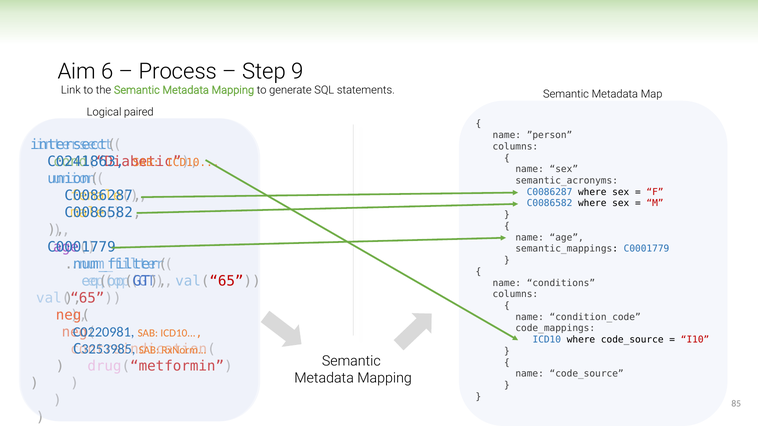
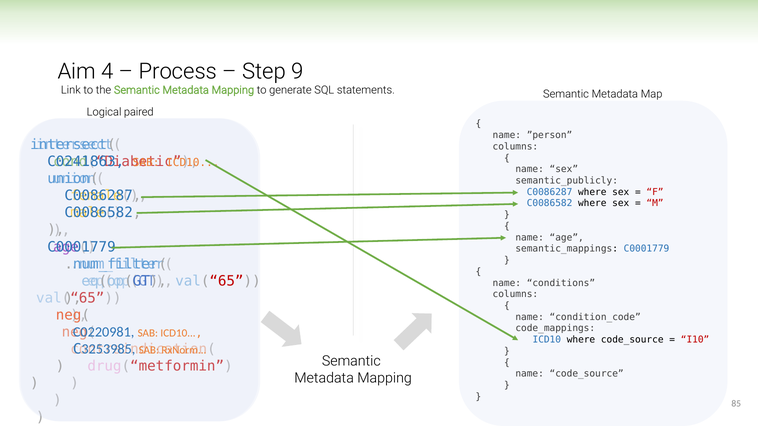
6: 6 -> 4
semantic_acronyms: semantic_acronyms -> semantic_publicly
